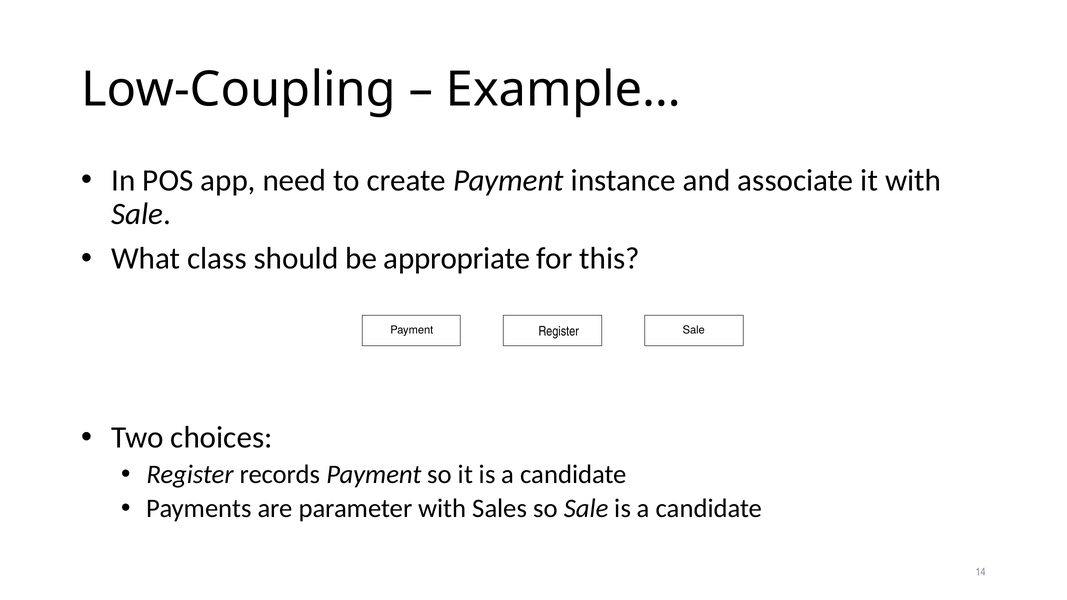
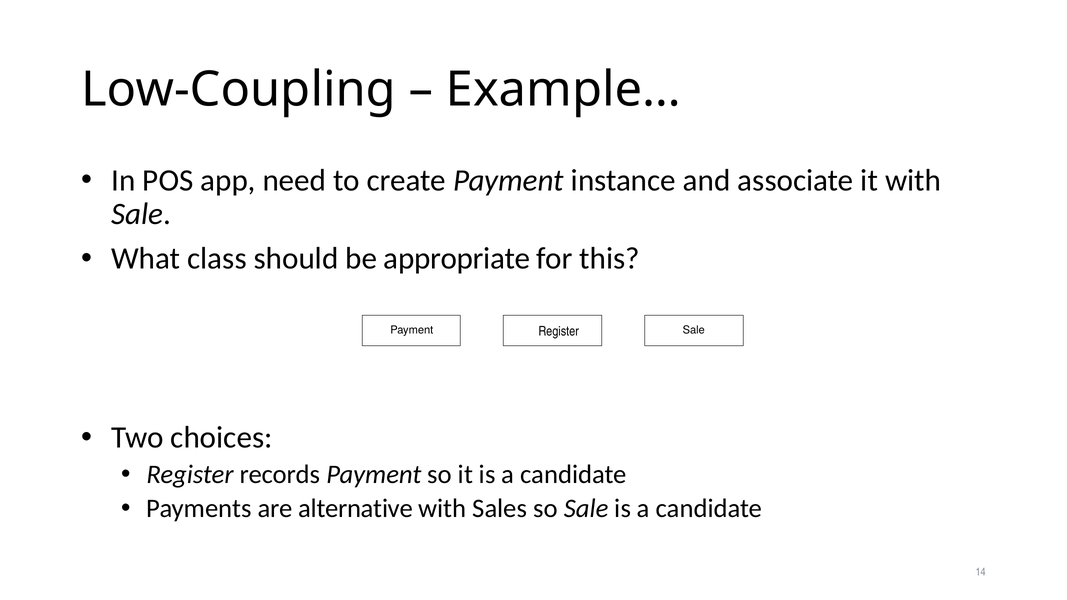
parameter: parameter -> alternative
